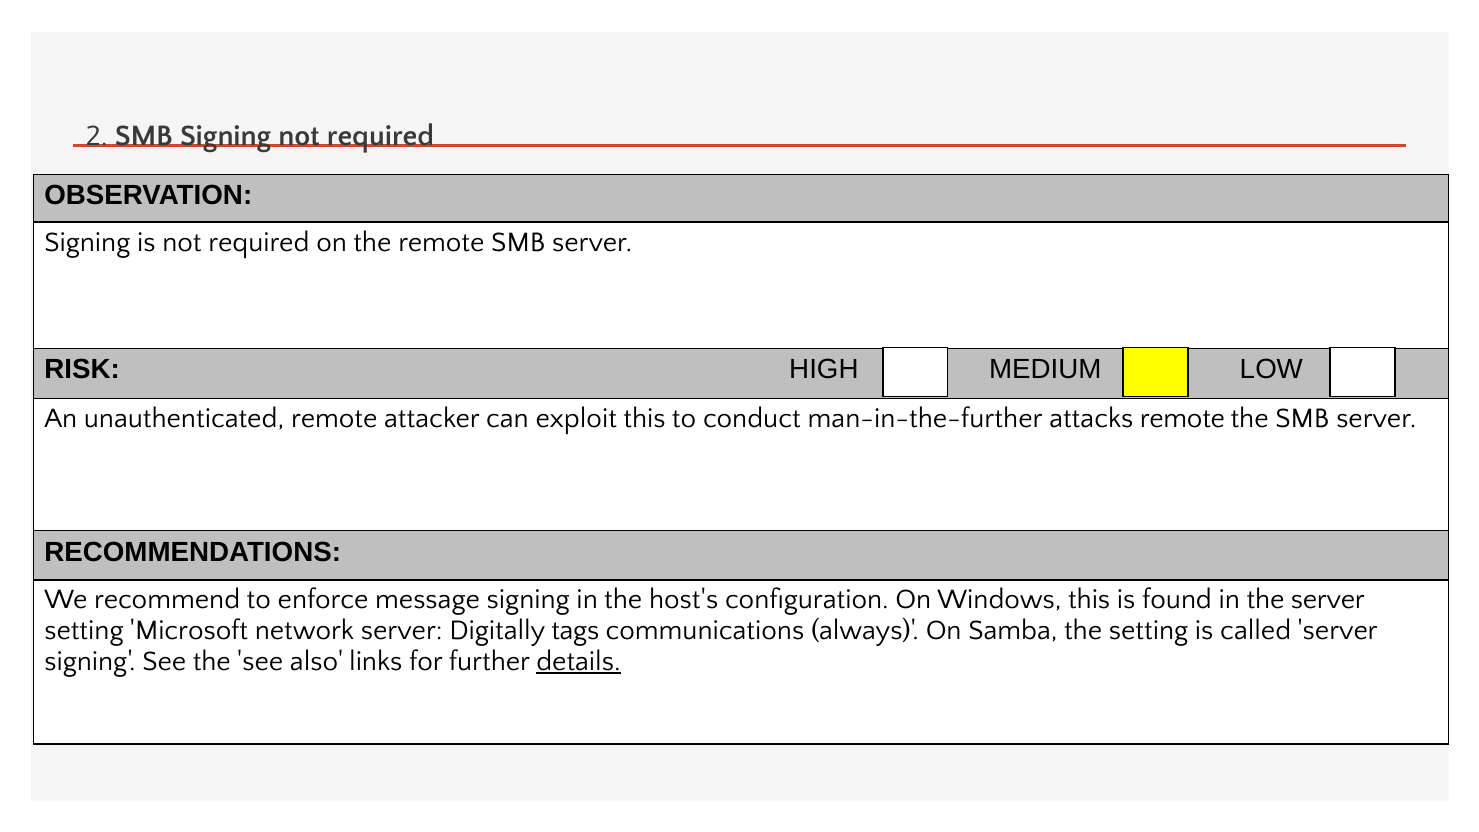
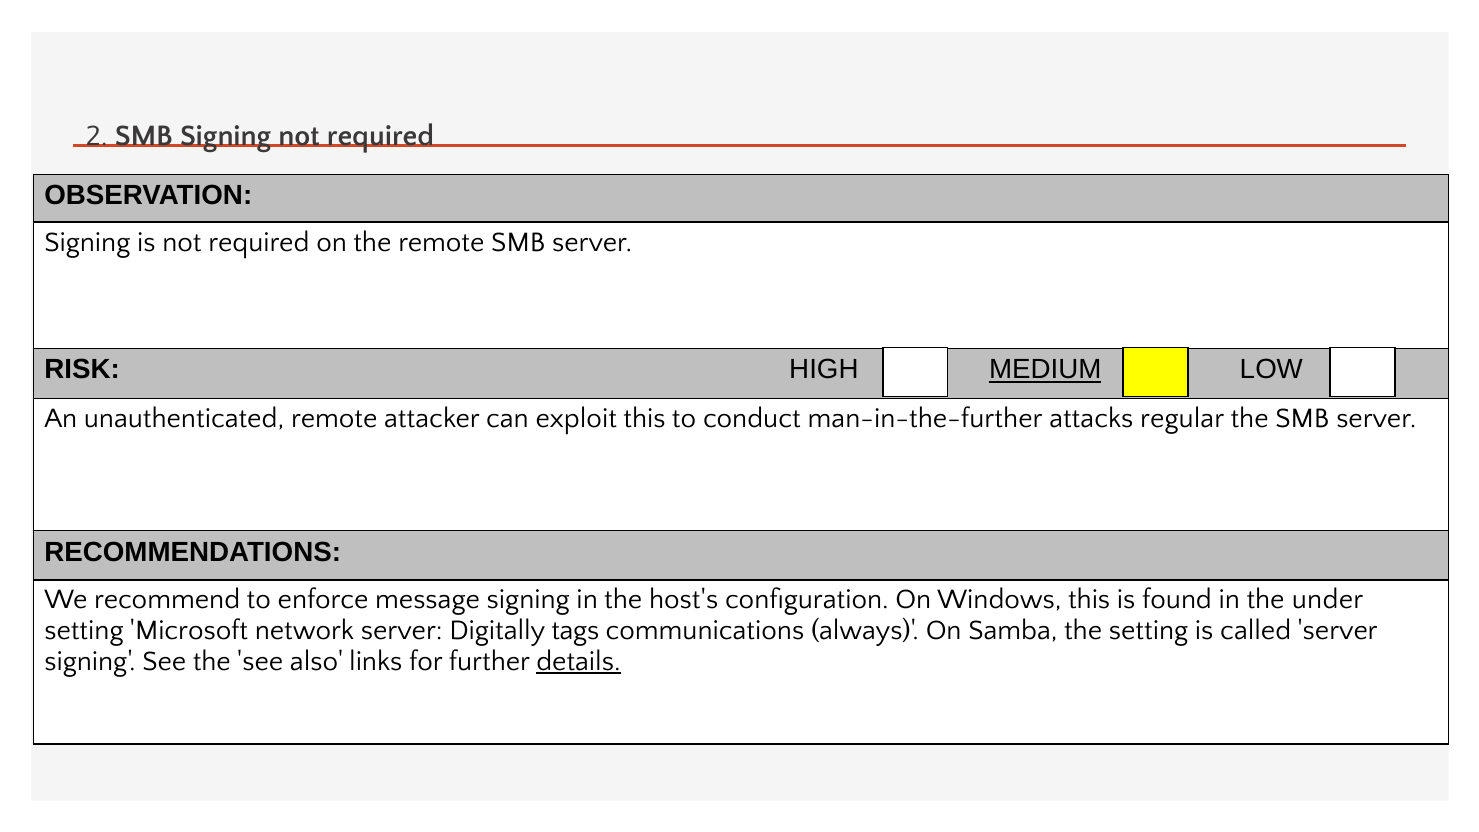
MEDIUM underline: none -> present
attacks remote: remote -> regular
the server: server -> under
